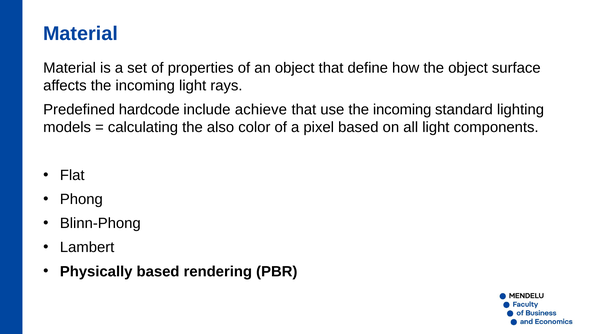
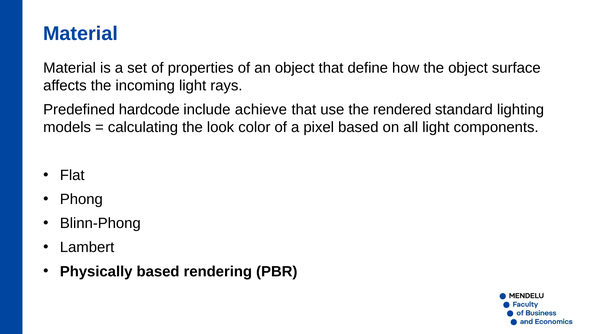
use the incoming: incoming -> rendered
also: also -> look
